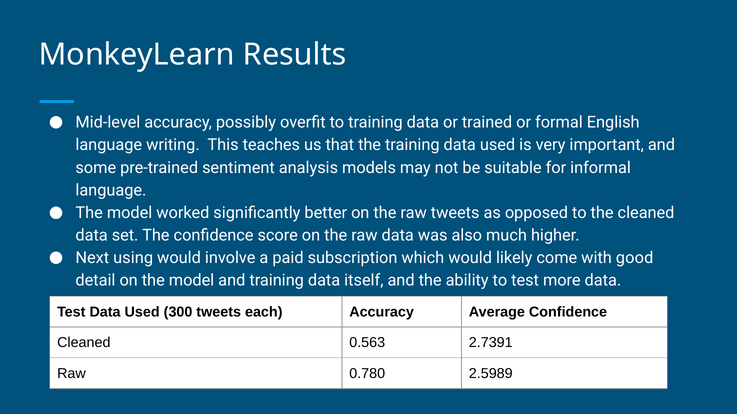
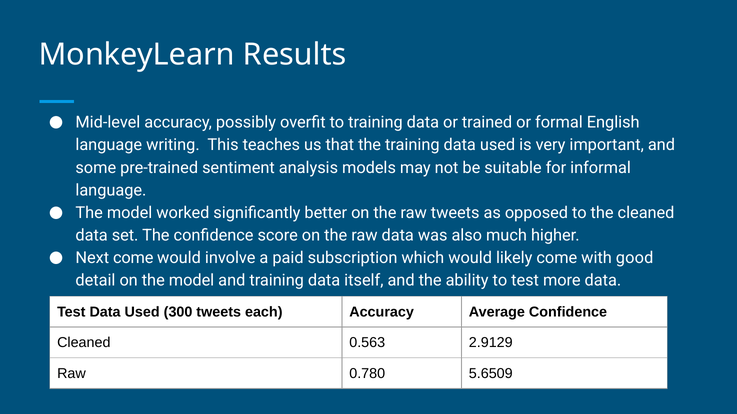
Next using: using -> come
2.7391: 2.7391 -> 2.9129
2.5989: 2.5989 -> 5.6509
